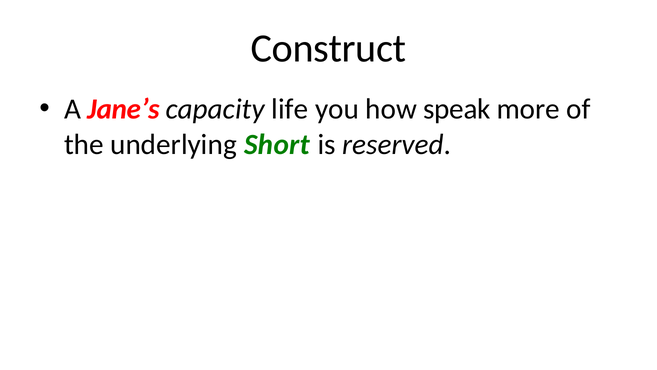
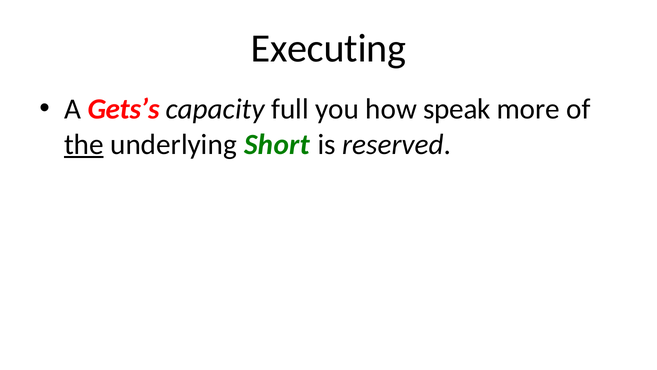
Construct: Construct -> Executing
Jane’s: Jane’s -> Gets’s
life: life -> full
the underline: none -> present
